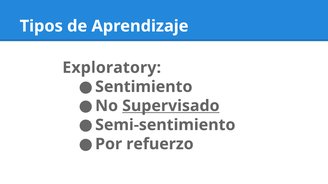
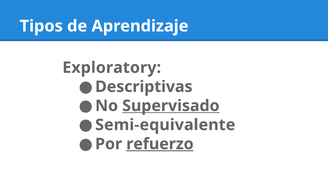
Sentimiento: Sentimiento -> Descriptivas
Semi-sentimiento: Semi-sentimiento -> Semi-equivalente
refuerzo underline: none -> present
